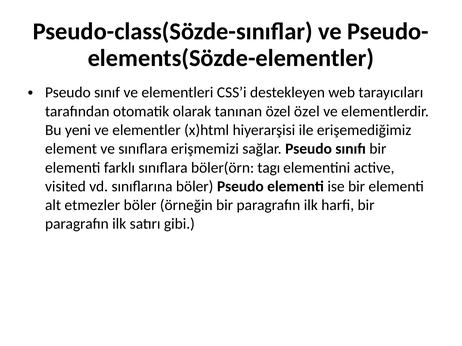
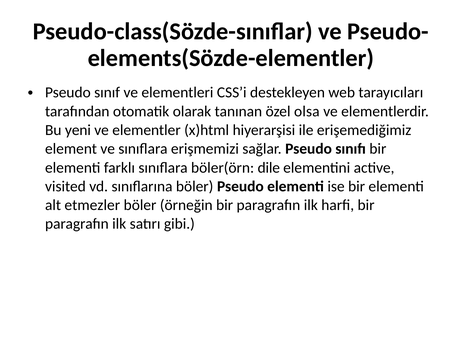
özel özel: özel -> olsa
tagı: tagı -> dile
